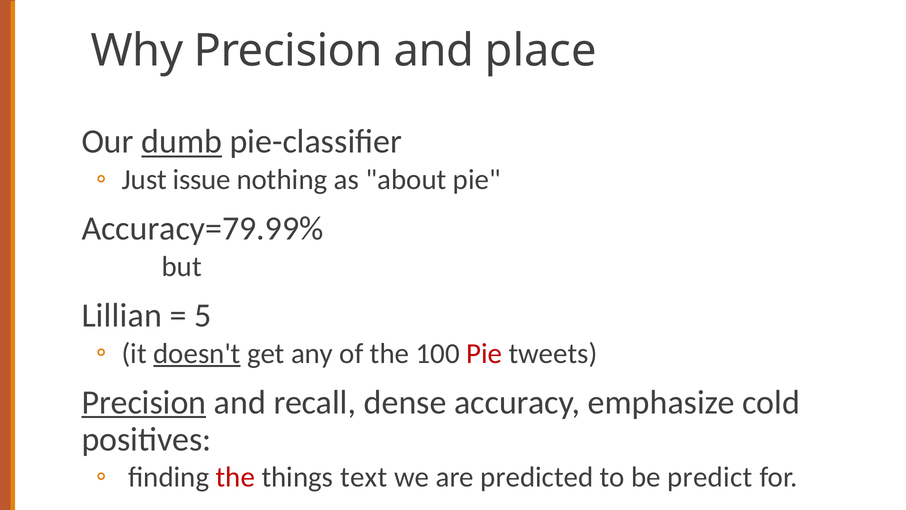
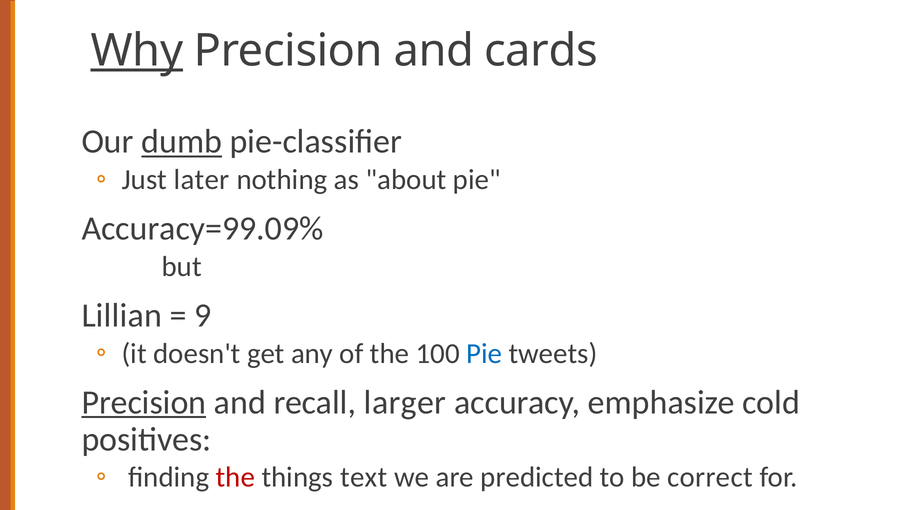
Why underline: none -> present
place: place -> cards
issue: issue -> later
Accuracy=79.99%: Accuracy=79.99% -> Accuracy=99.09%
5: 5 -> 9
doesn't underline: present -> none
Pie at (484, 353) colour: red -> blue
dense: dense -> larger
predict: predict -> correct
